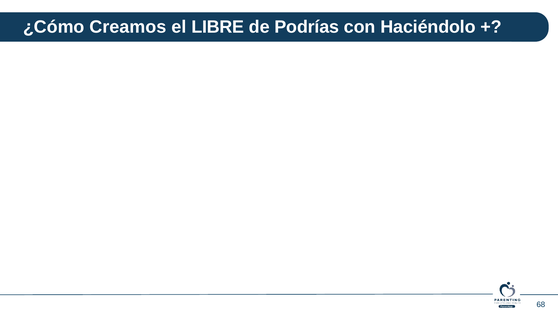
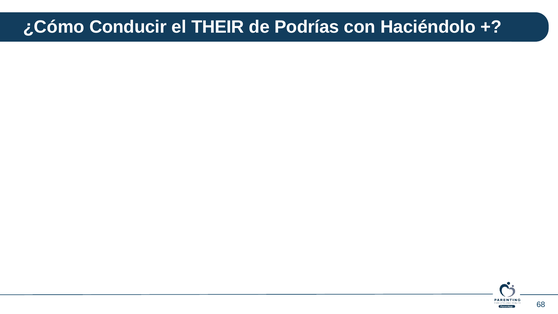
Creamos: Creamos -> Conducir
LIBRE: LIBRE -> THEIR
